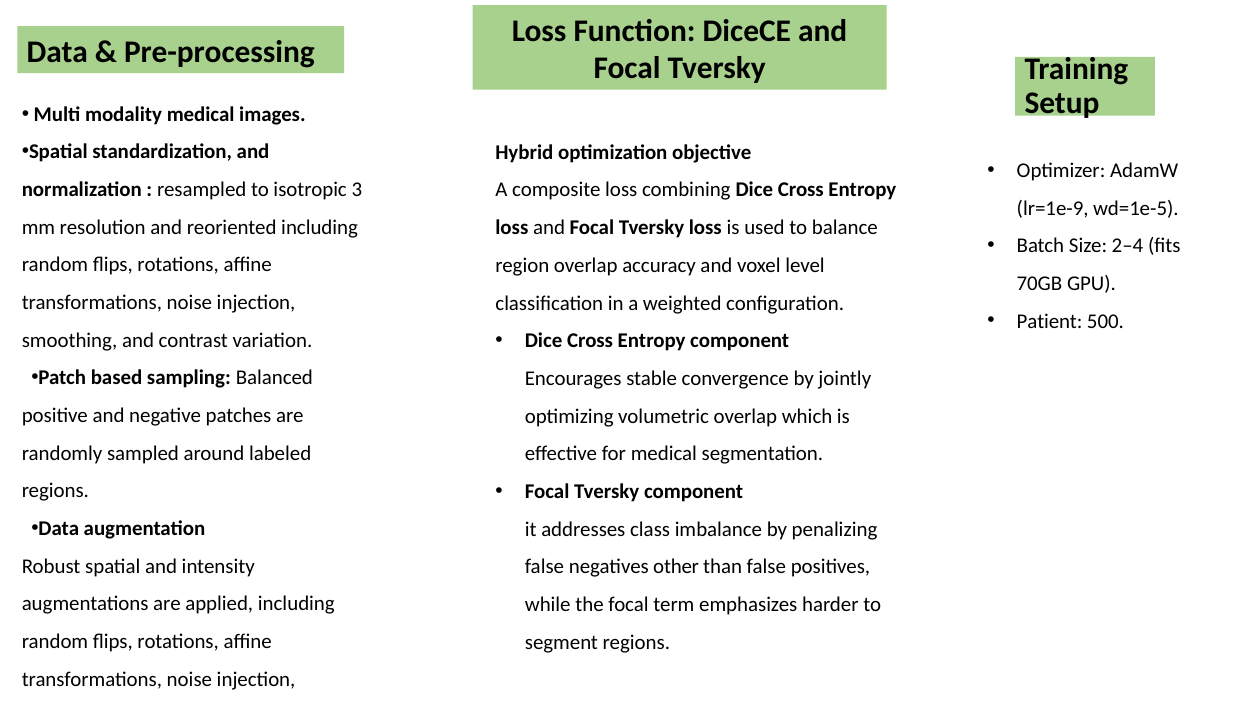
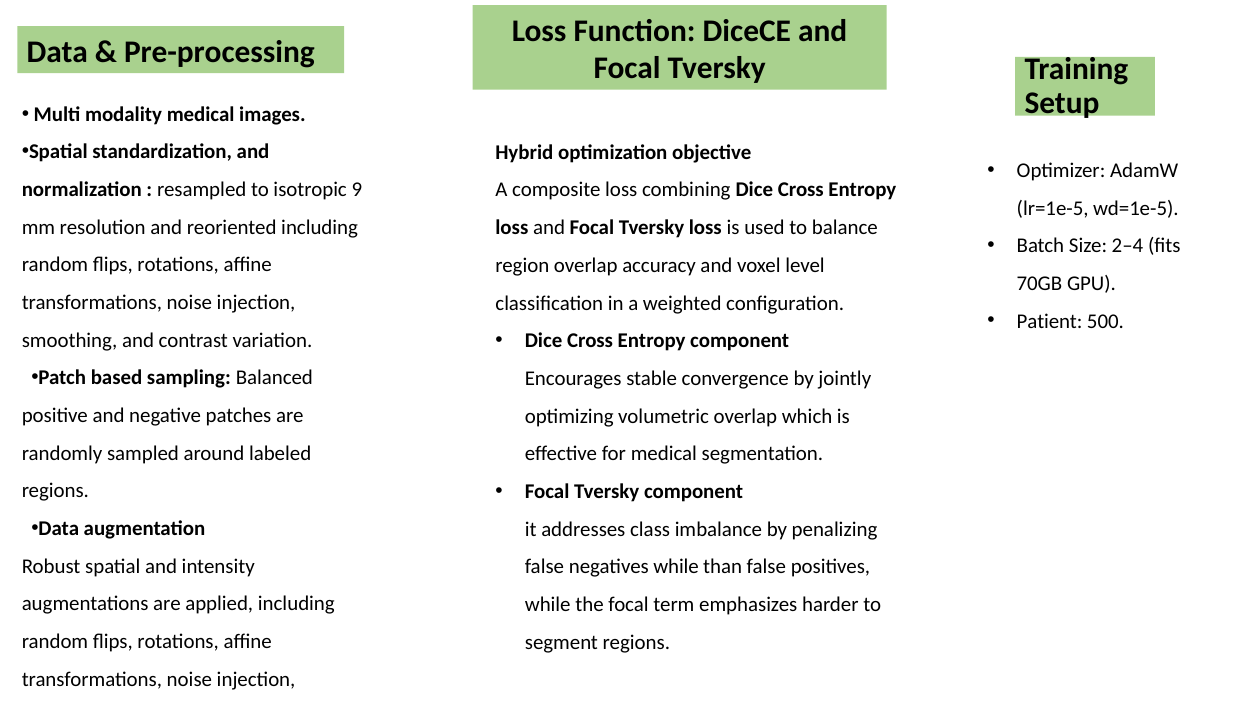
3: 3 -> 9
lr=1e-9: lr=1e-9 -> lr=1e-5
negatives other: other -> while
